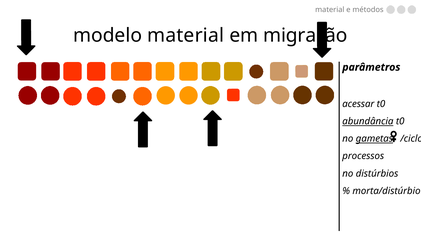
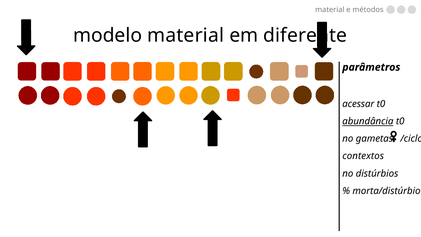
migração: migração -> diferente
gametas underline: present -> none
processos: processos -> contextos
